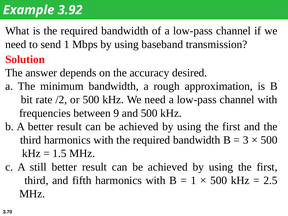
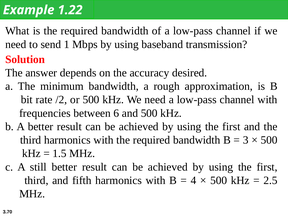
3.92: 3.92 -> 1.22
9: 9 -> 6
1 at (194, 180): 1 -> 4
